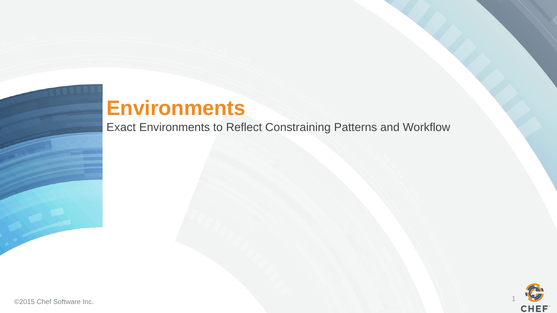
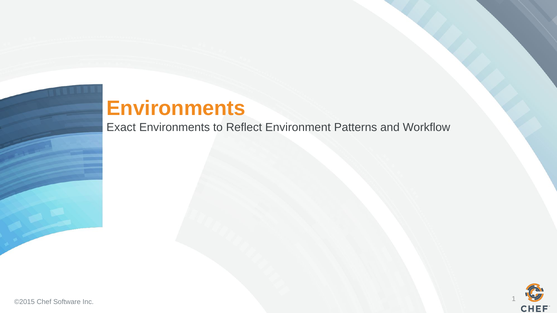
Constraining: Constraining -> Environment
